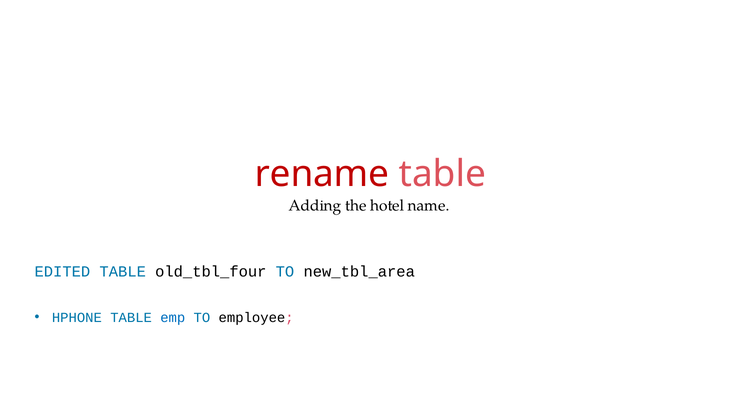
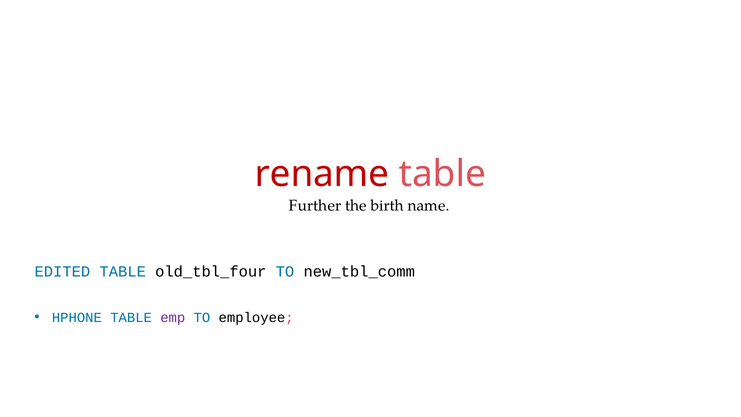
Adding: Adding -> Further
hotel: hotel -> birth
new_tbl_area: new_tbl_area -> new_tbl_comm
emp colour: blue -> purple
